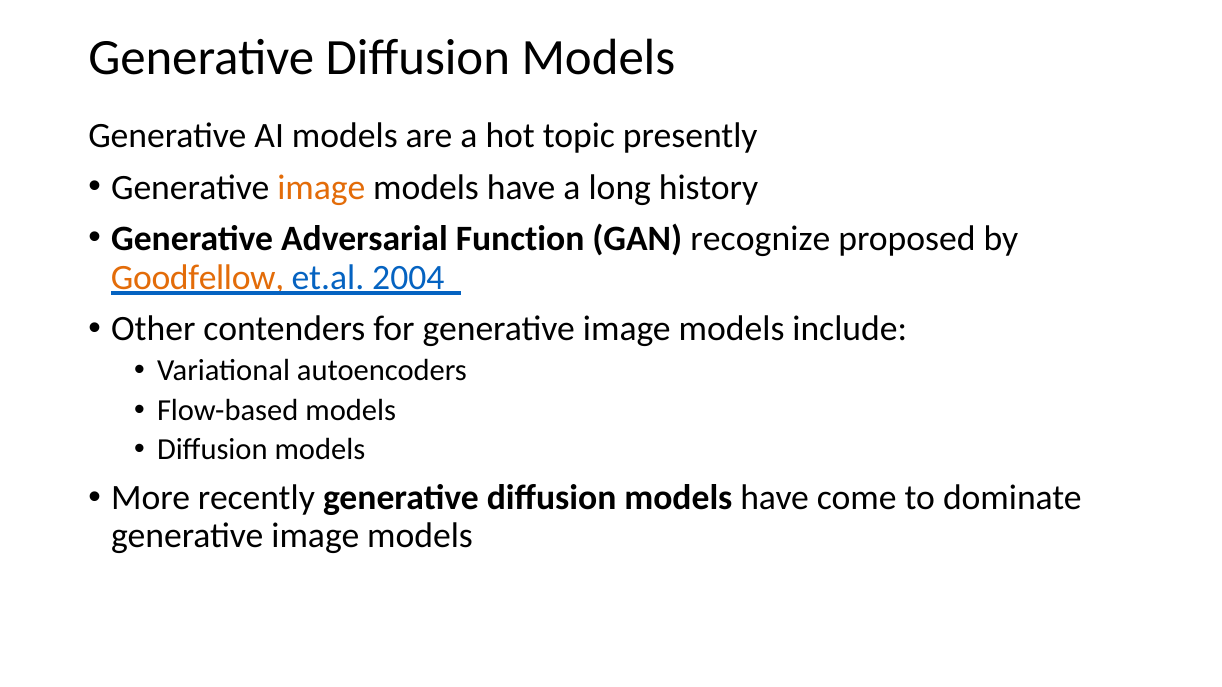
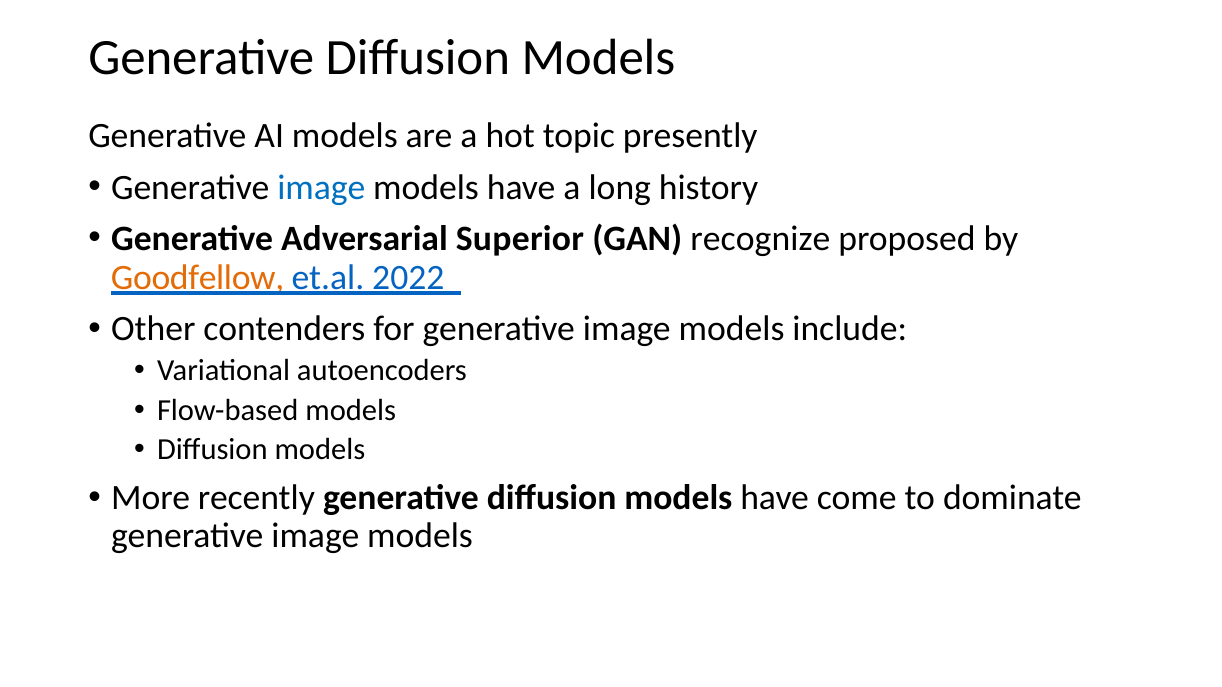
image at (321, 187) colour: orange -> blue
Function: Function -> Superior
2004: 2004 -> 2022
